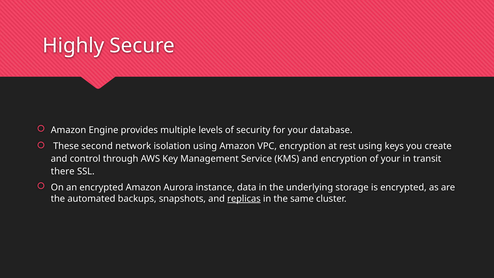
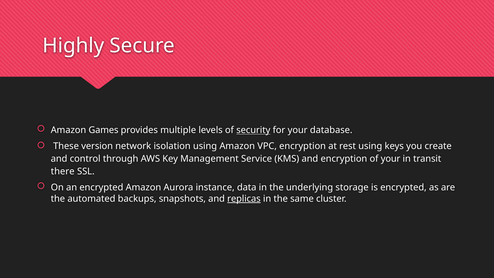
Engine: Engine -> Games
security underline: none -> present
second: second -> version
